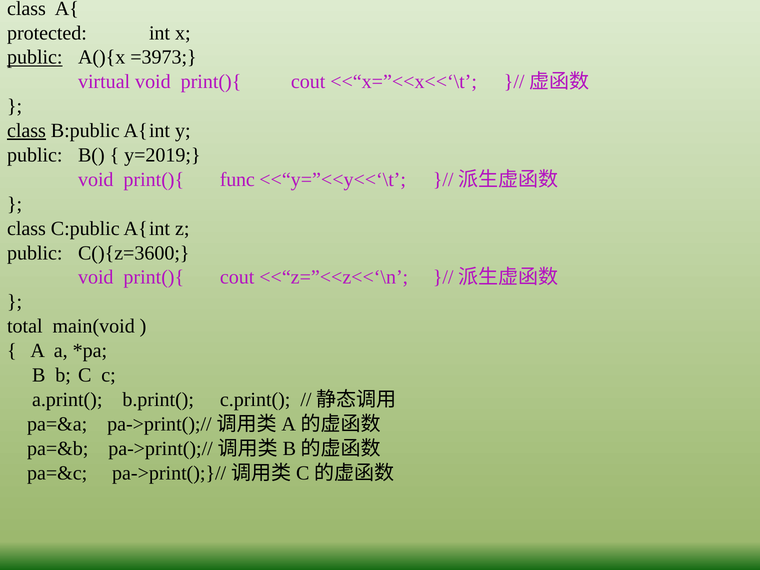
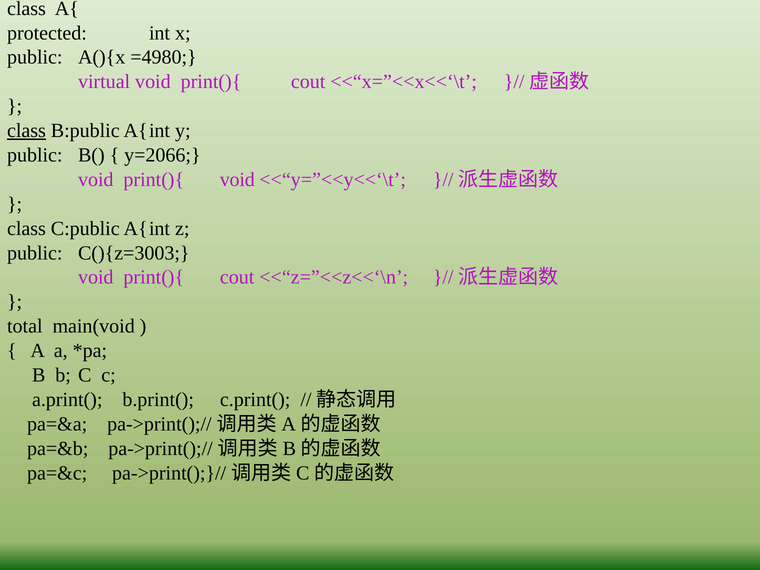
public at (35, 57) underline: present -> none
=3973: =3973 -> =4980
y=2019: y=2019 -> y=2066
print(){ func: func -> void
C(){z=3600: C(){z=3600 -> C(){z=3003
